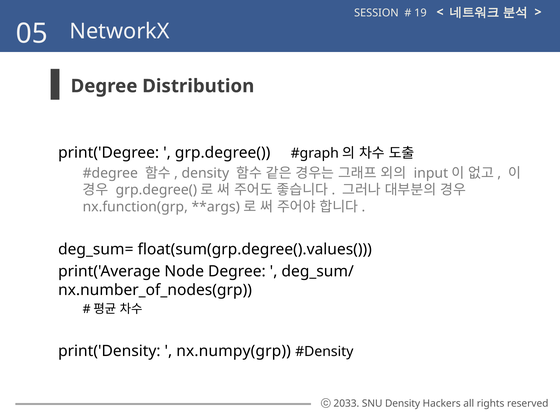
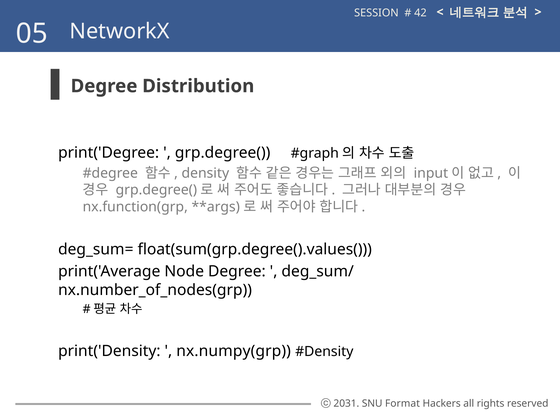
19: 19 -> 42
2033: 2033 -> 2031
SNU Density: Density -> Format
